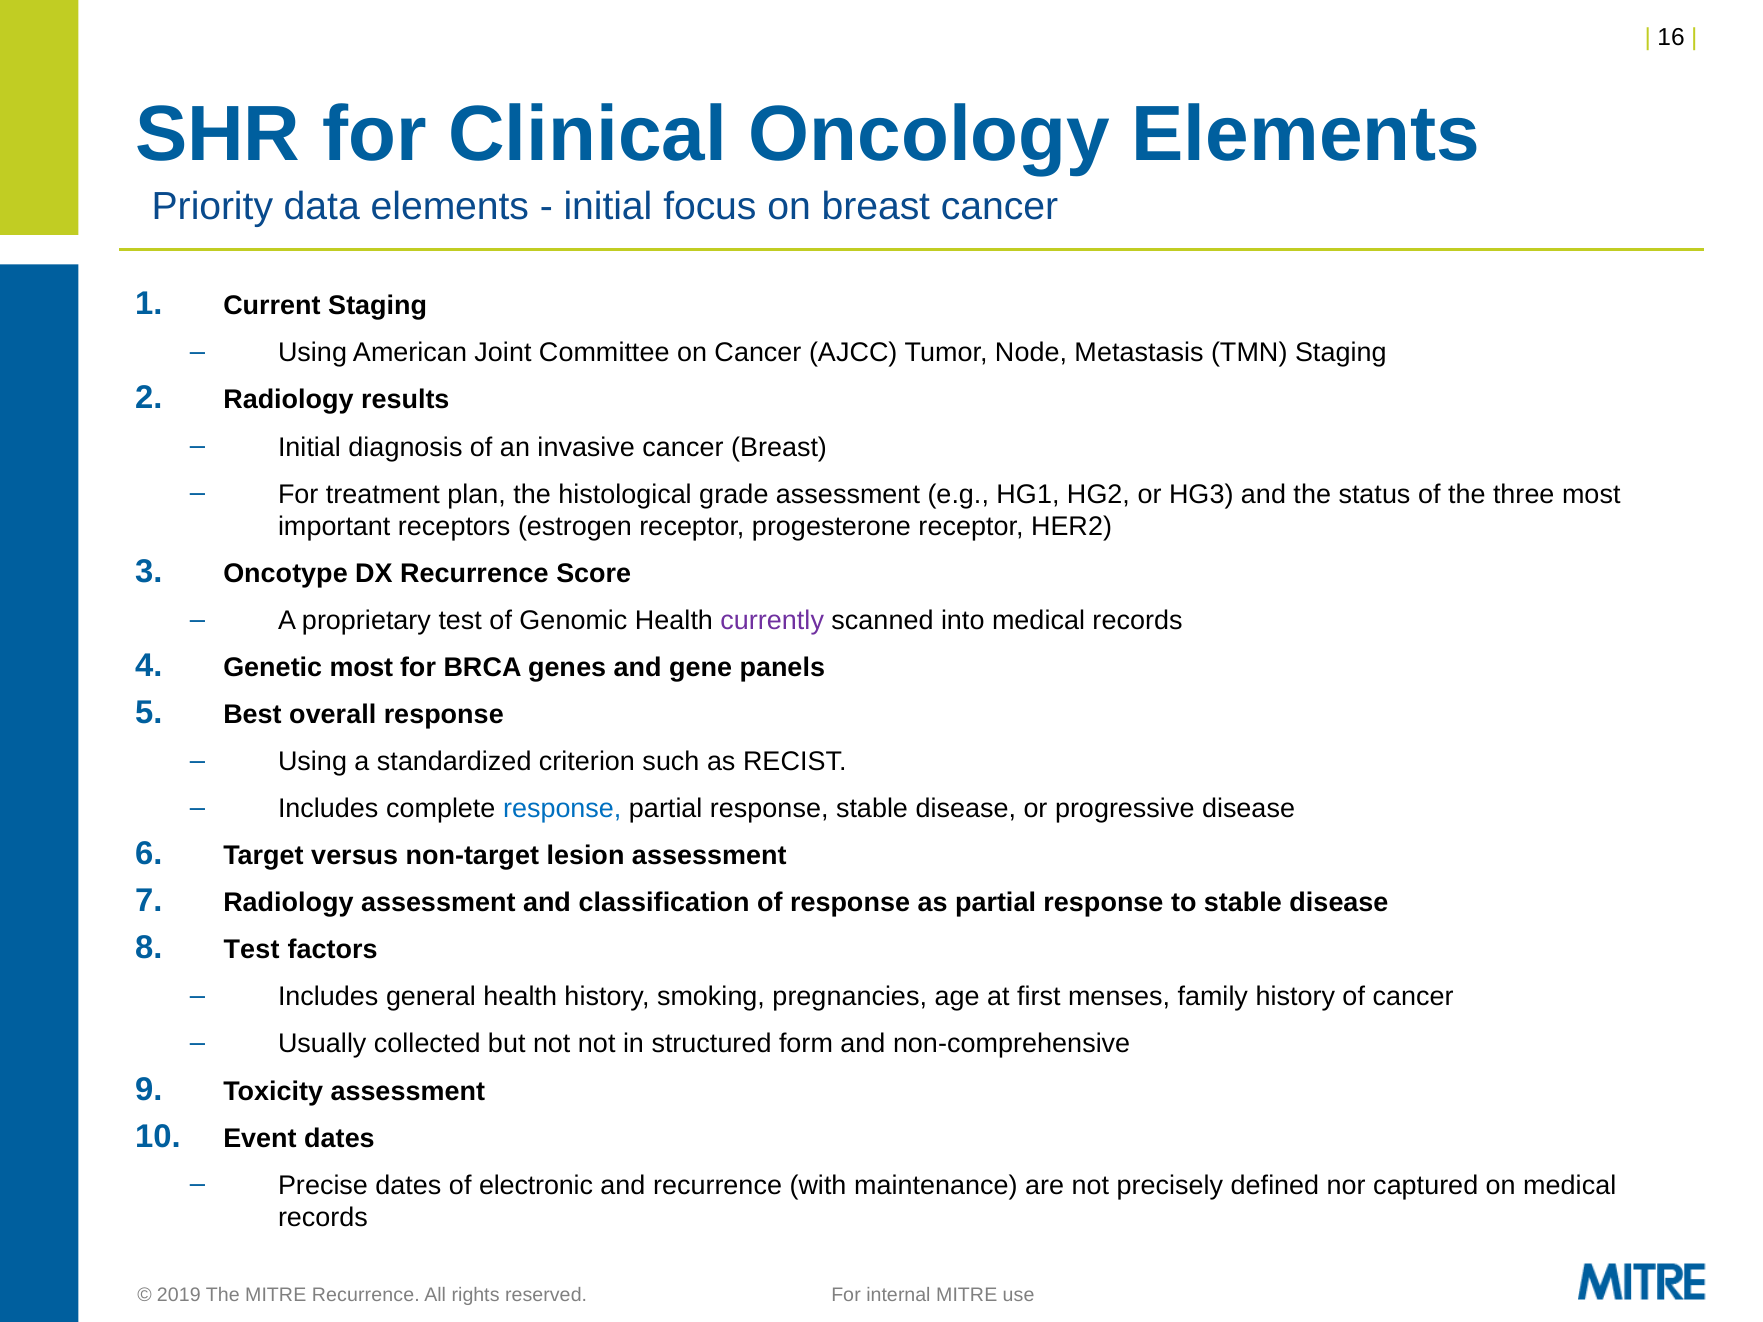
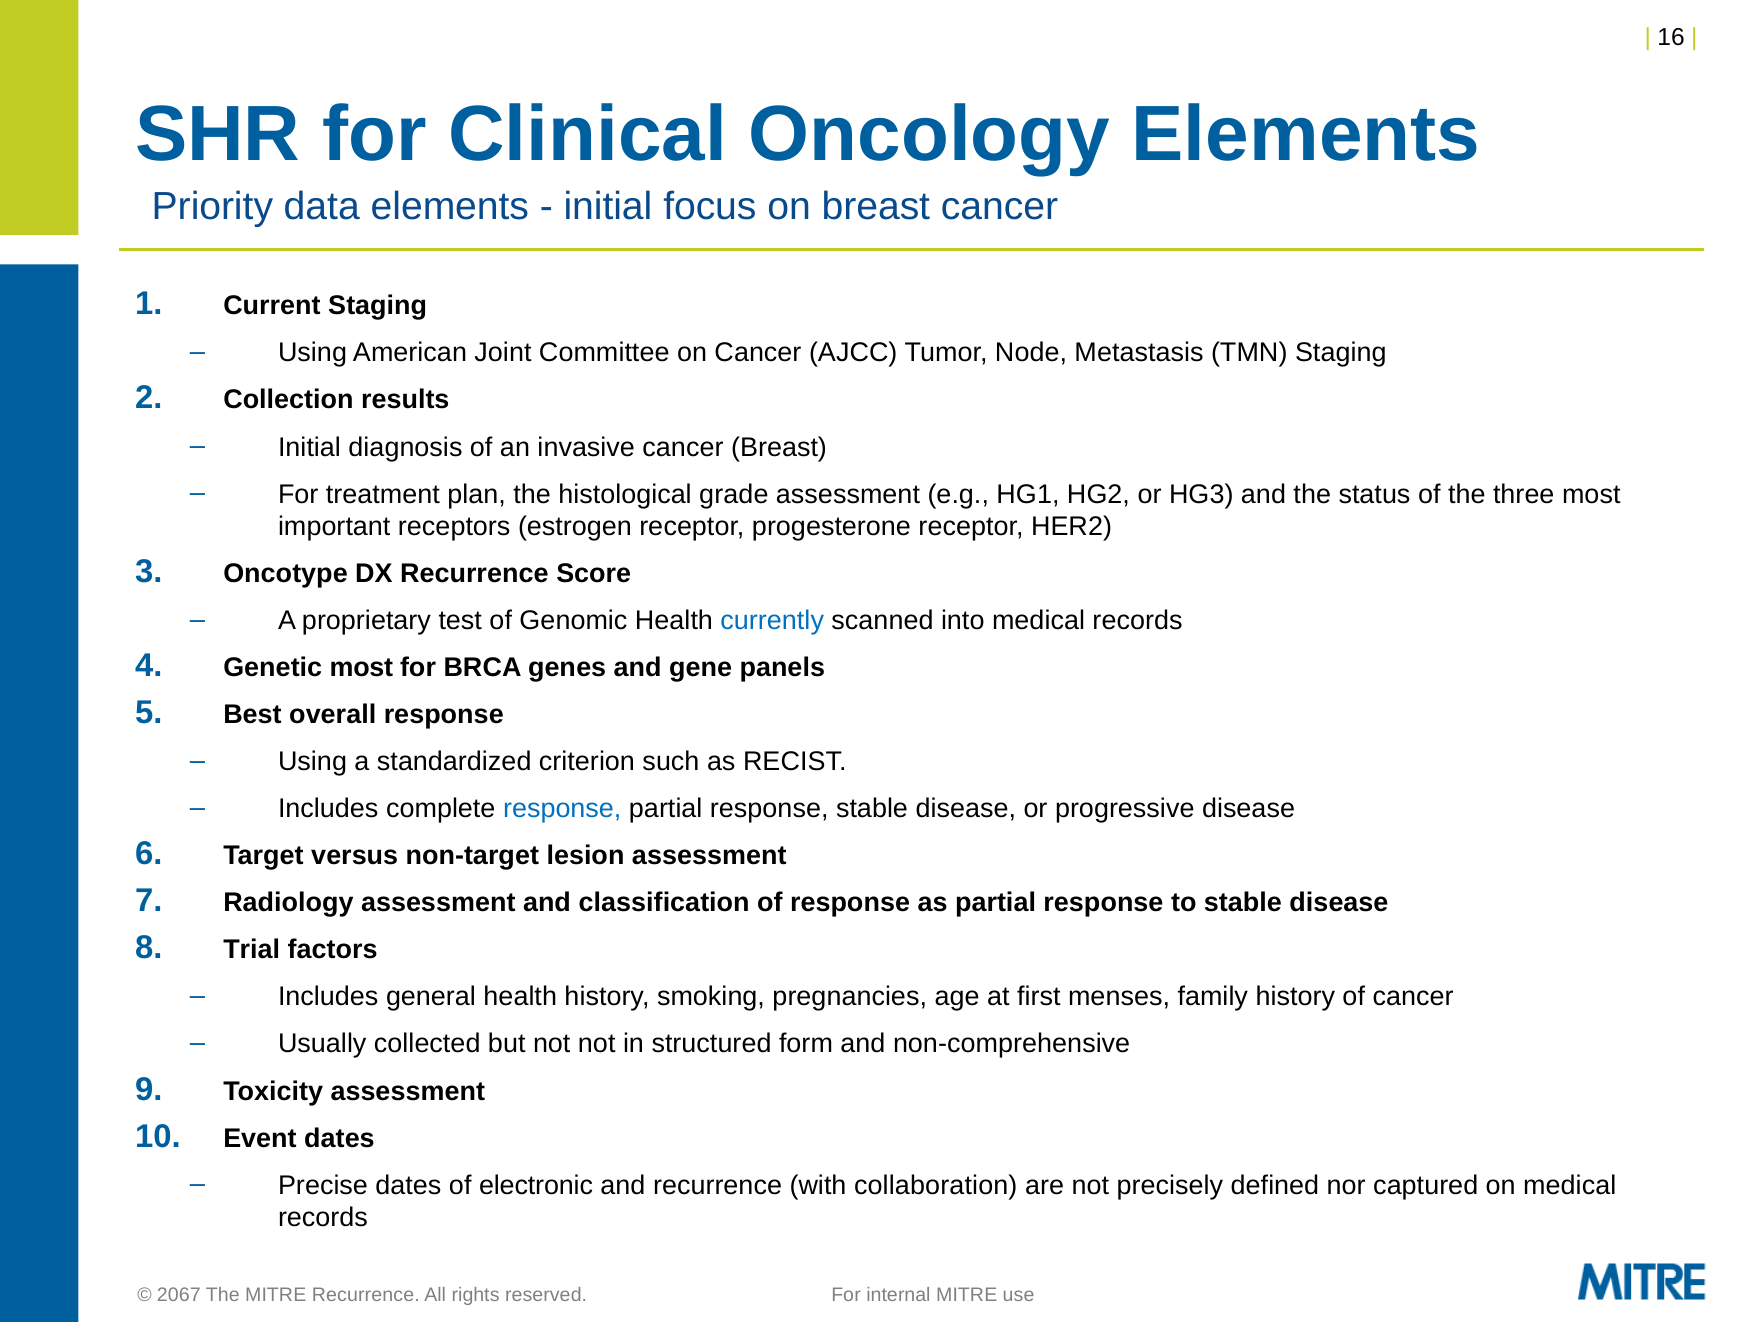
Radiology at (288, 400): Radiology -> Collection
currently colour: purple -> blue
Test at (252, 950): Test -> Trial
maintenance: maintenance -> collaboration
2019: 2019 -> 2067
